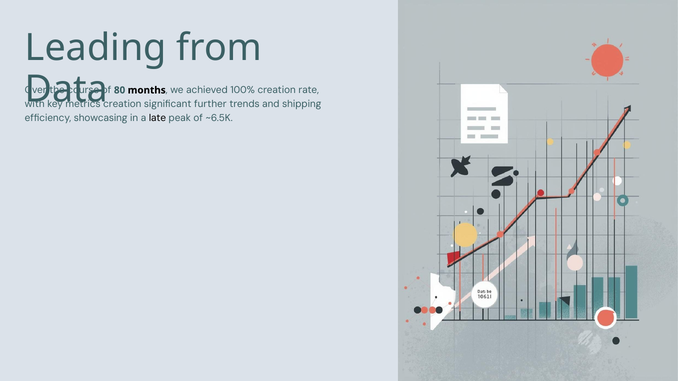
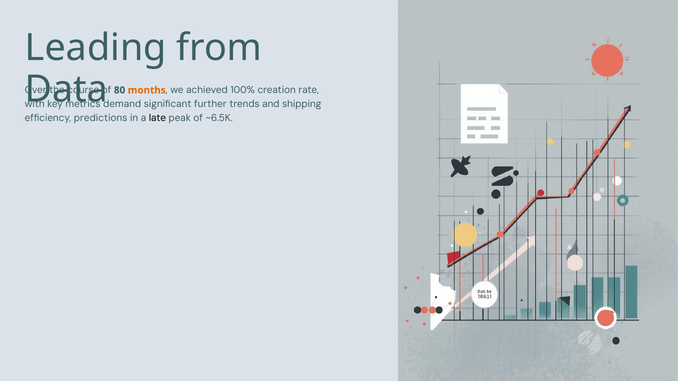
months colour: black -> orange
creation at (122, 104): creation -> demand
showcasing: showcasing -> predictions
